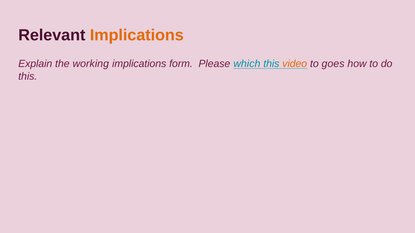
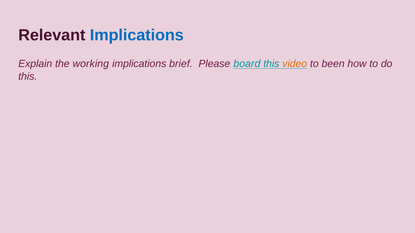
Implications at (137, 35) colour: orange -> blue
form: form -> brief
which: which -> board
goes: goes -> been
